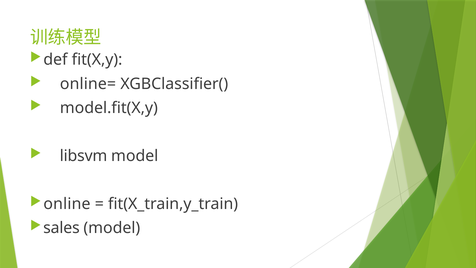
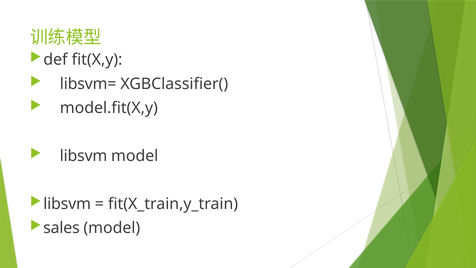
online=: online= -> libsvm=
online at (67, 204): online -> libsvm
